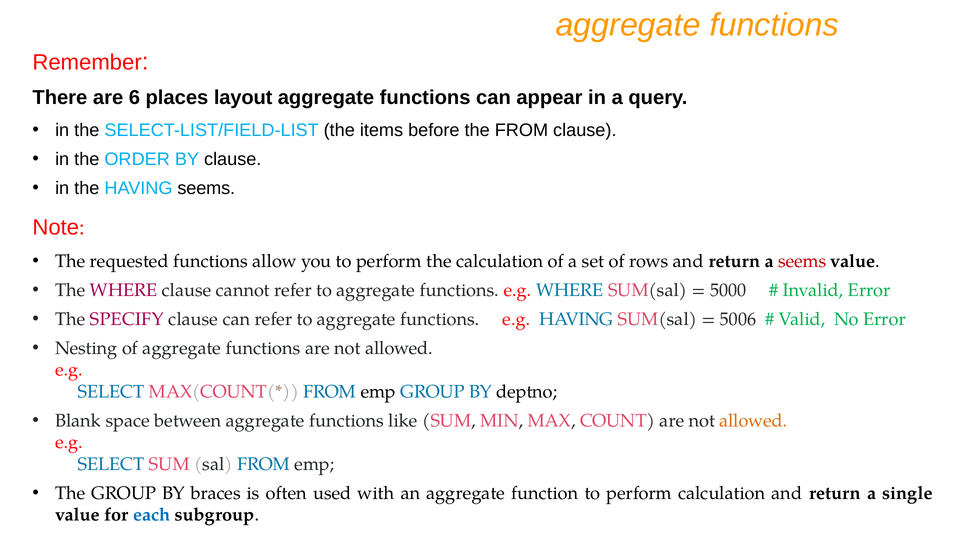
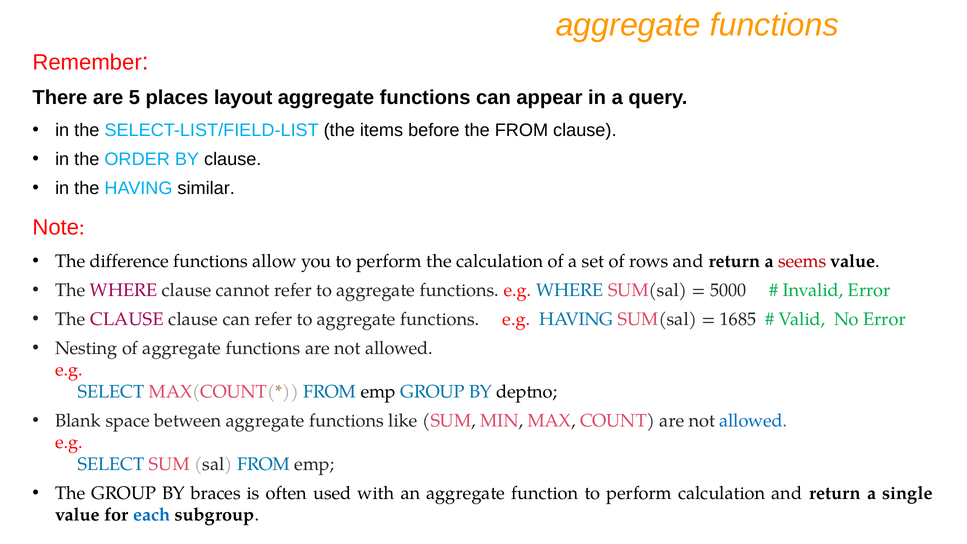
6: 6 -> 5
HAVING seems: seems -> similar
requested: requested -> difference
The SPECIFY: SPECIFY -> CLAUSE
5006: 5006 -> 1685
allowed at (753, 421) colour: orange -> blue
